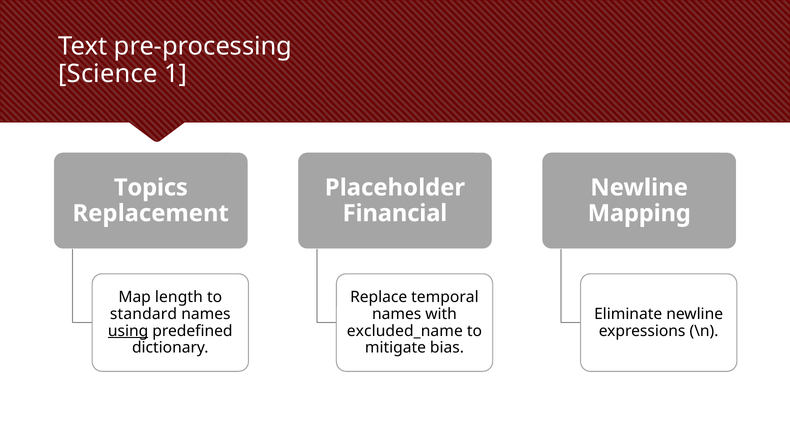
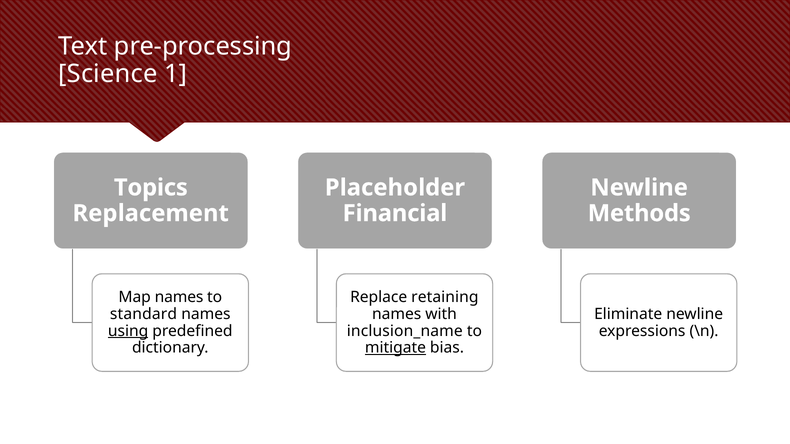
Mapping: Mapping -> Methods
Map length: length -> names
temporal: temporal -> retaining
excluded_name: excluded_name -> inclusion_name
mitigate underline: none -> present
